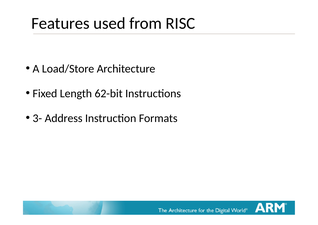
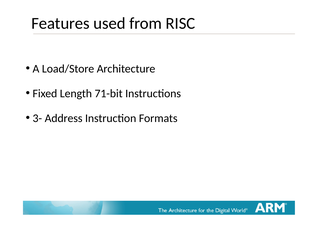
62-bit: 62-bit -> 71-bit
